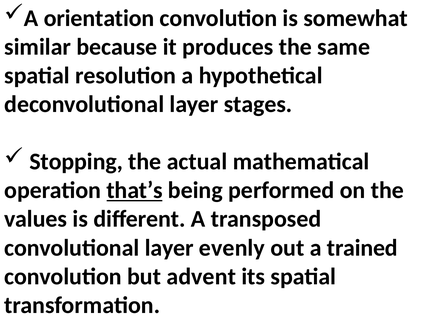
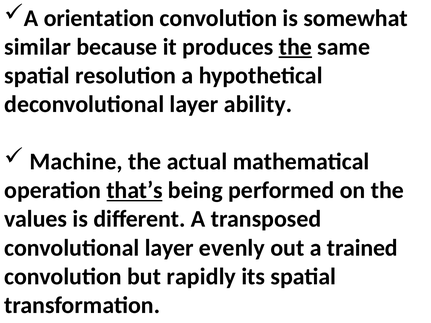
the at (295, 47) underline: none -> present
stages: stages -> ability
Stopping: Stopping -> Machine
advent: advent -> rapidly
